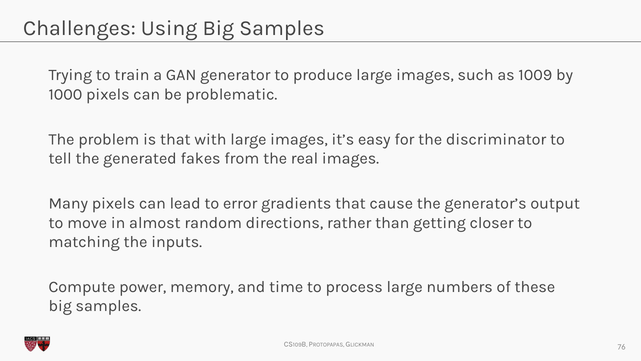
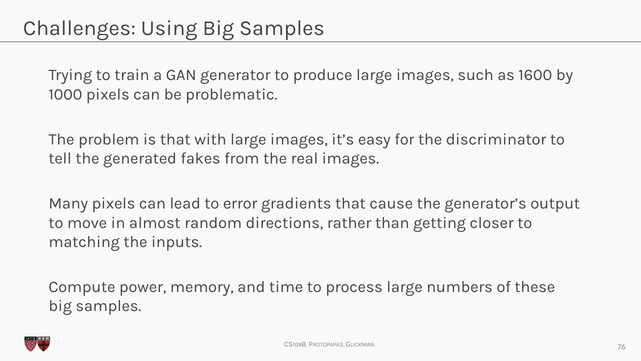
1009: 1009 -> 1600
